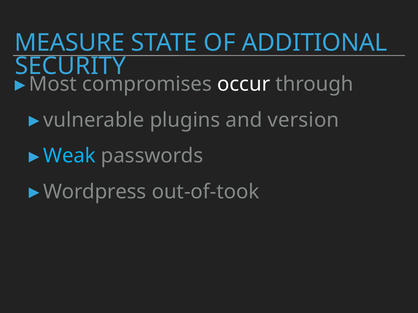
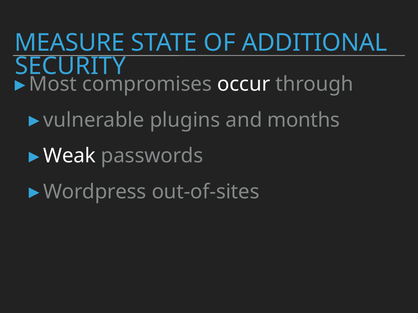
version: version -> months
Weak colour: light blue -> white
out-of-took: out-of-took -> out-of-sites
